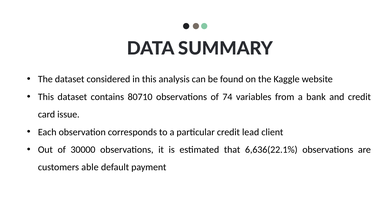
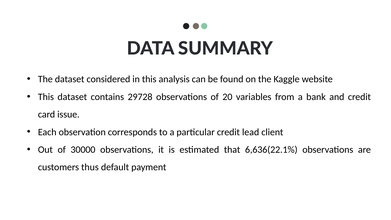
80710: 80710 -> 29728
74: 74 -> 20
able: able -> thus
